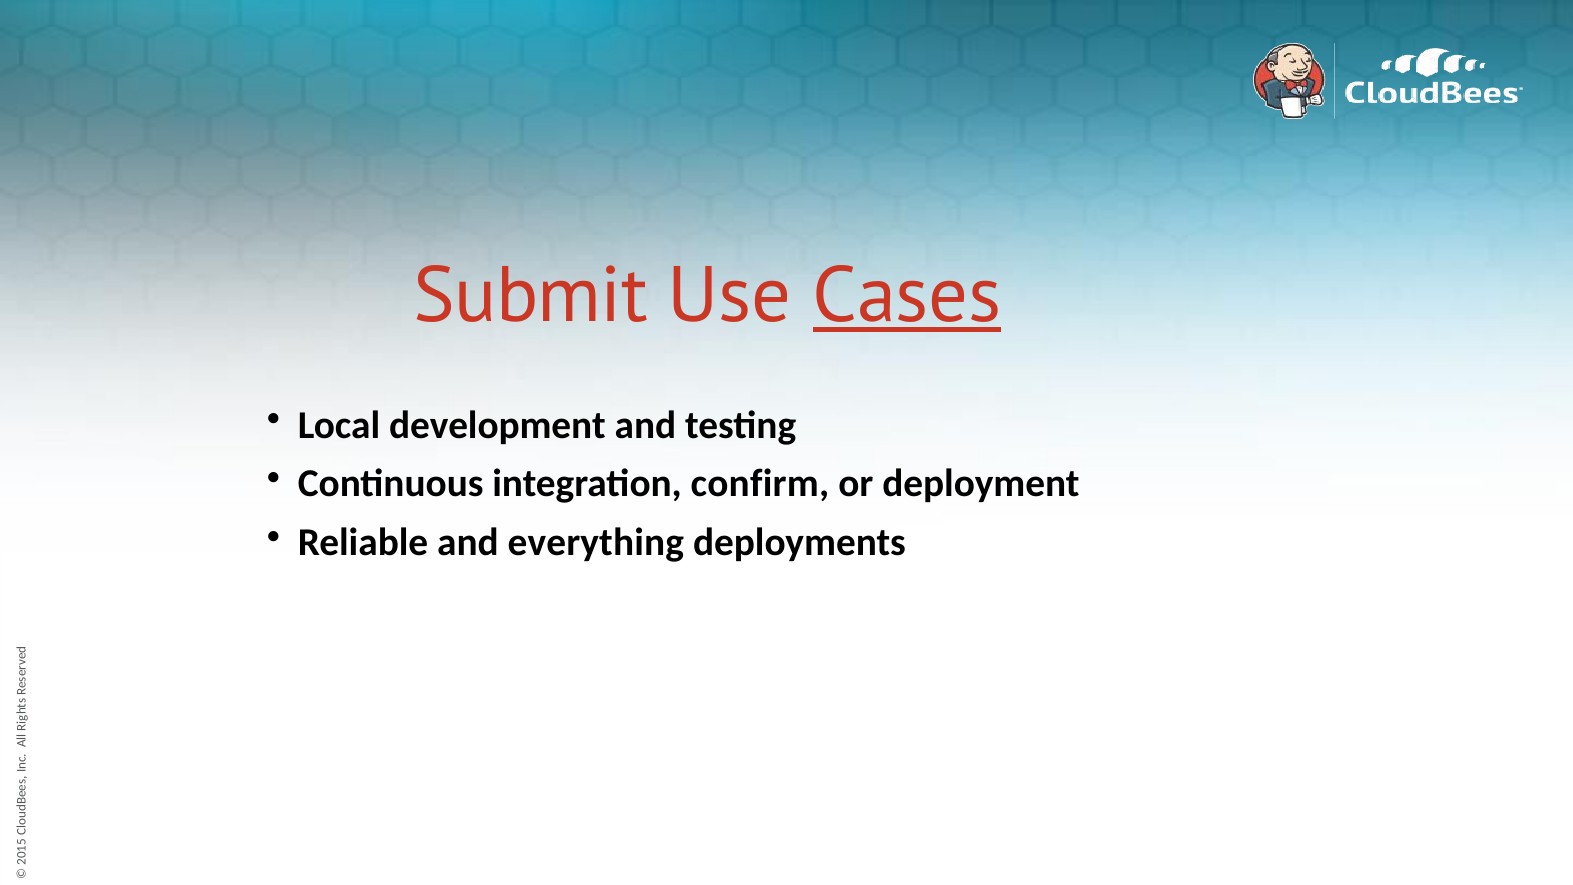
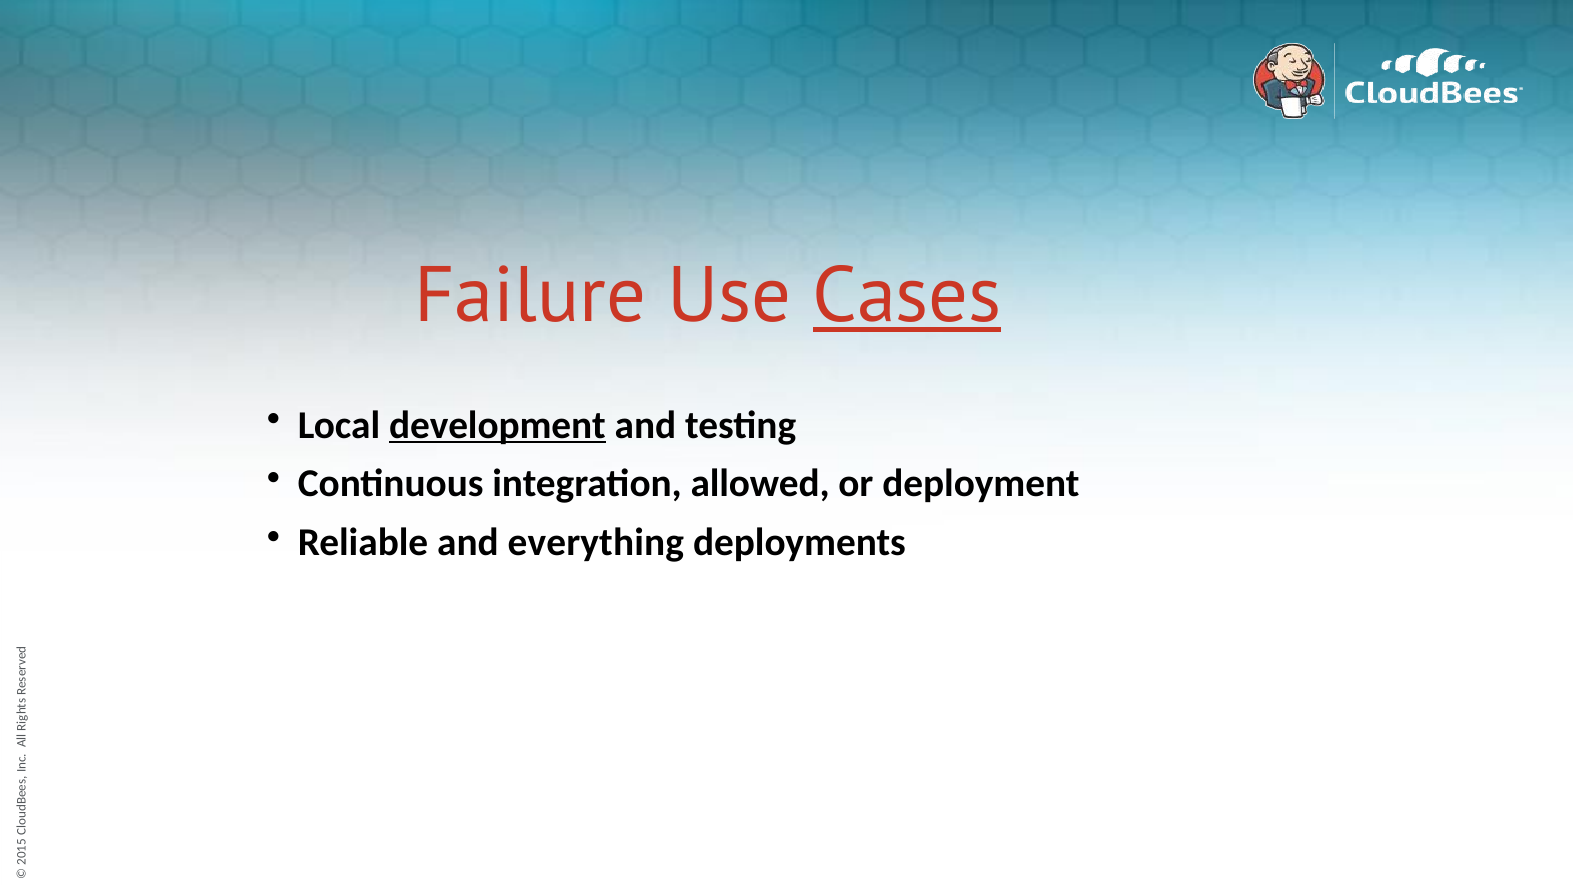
Submit: Submit -> Failure
development underline: none -> present
confirm: confirm -> allowed
